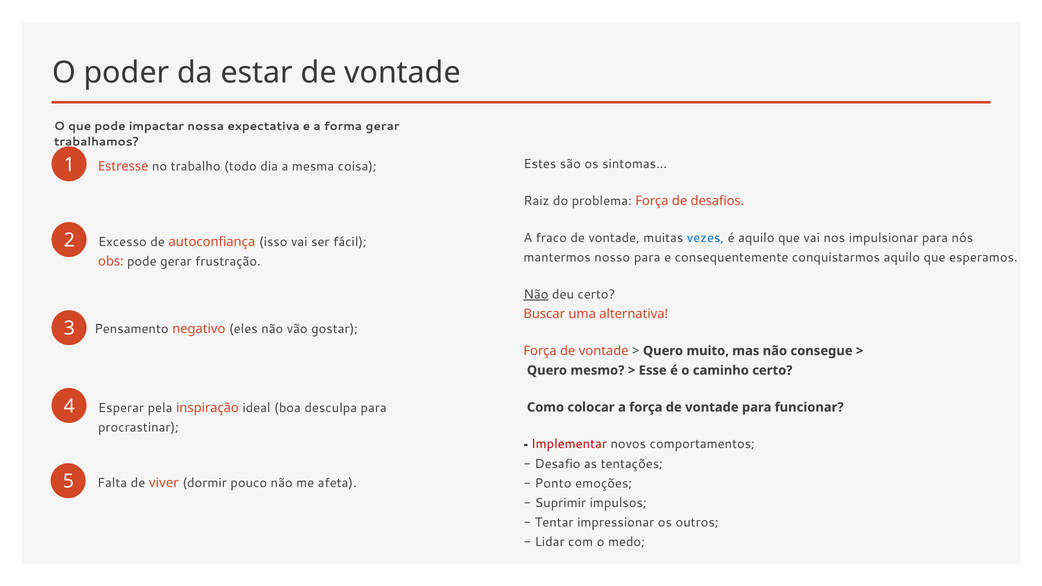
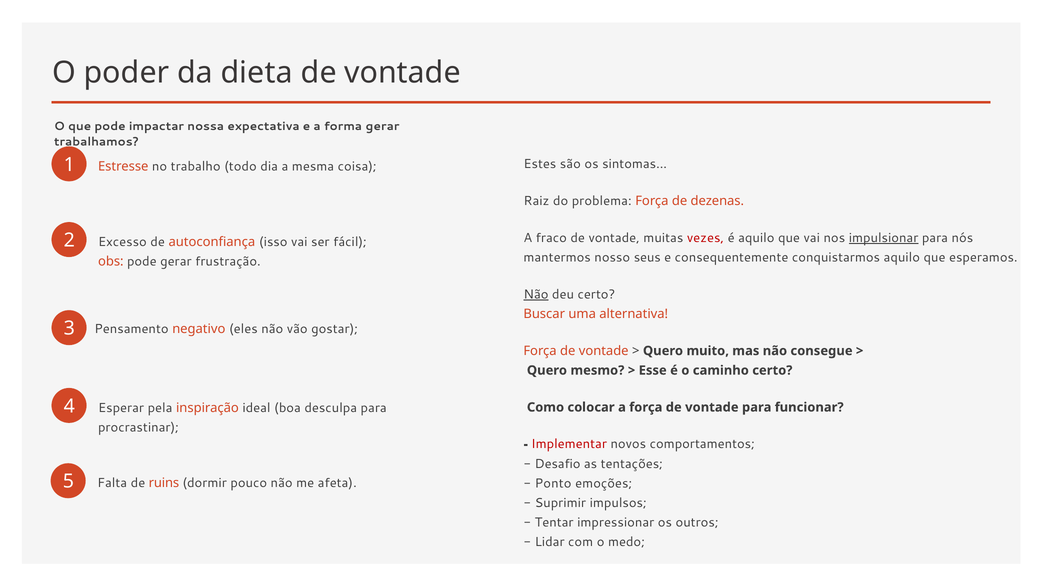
estar: estar -> dieta
desafios: desafios -> dezenas
vezes colour: blue -> red
impulsionar underline: none -> present
nosso para: para -> seus
viver: viver -> ruins
